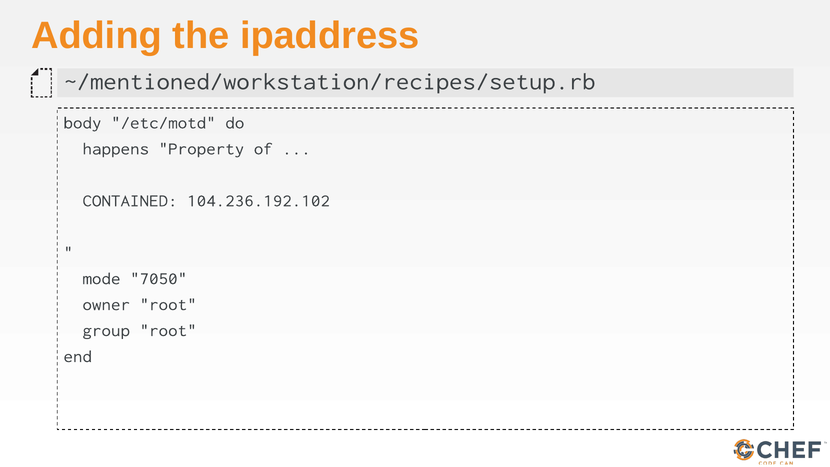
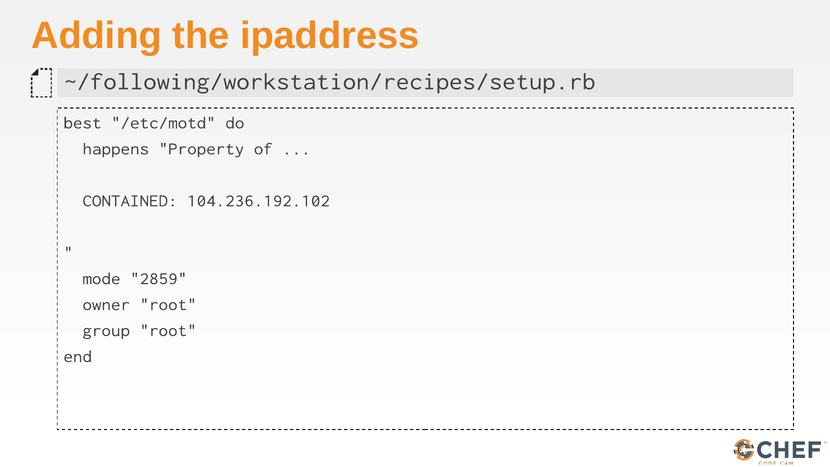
~/mentioned/workstation/recipes/setup.rb: ~/mentioned/workstation/recipes/setup.rb -> ~/following/workstation/recipes/setup.rb
body: body -> best
7050: 7050 -> 2859
